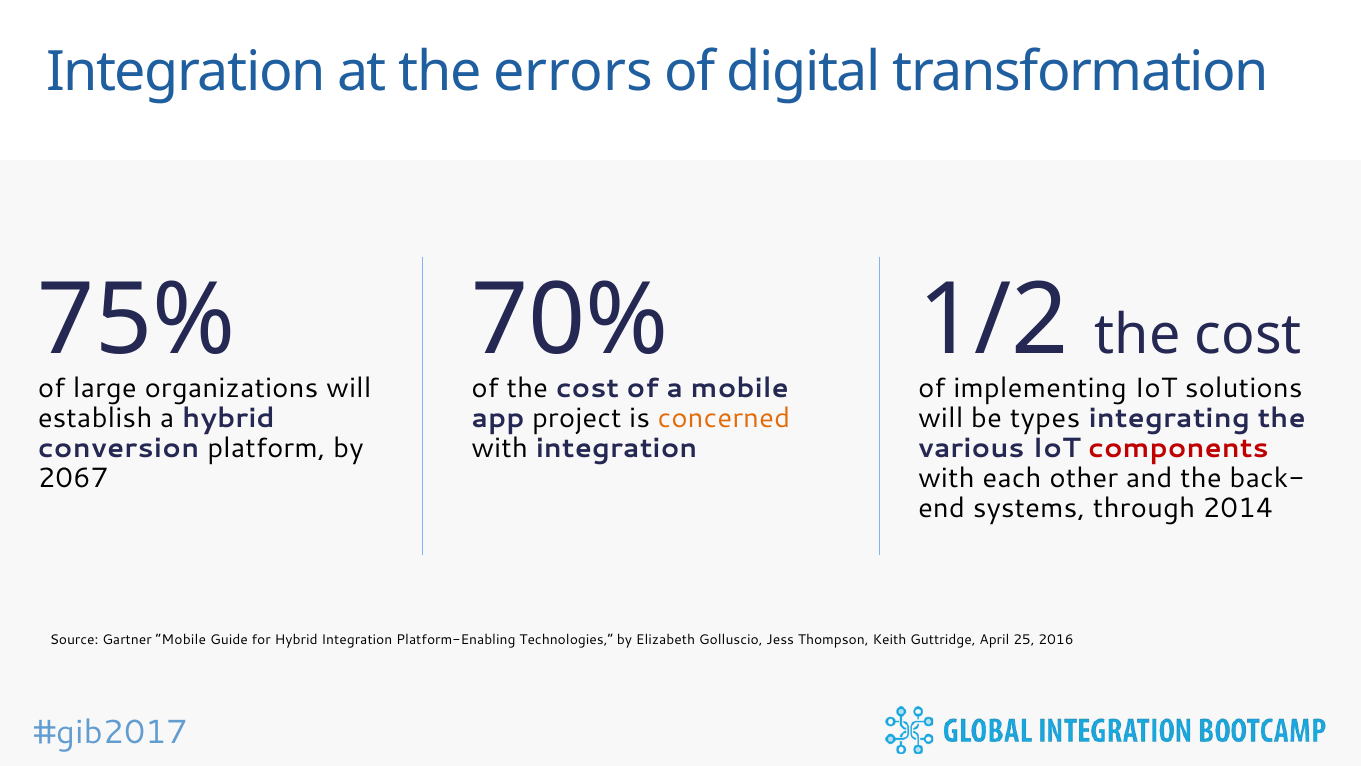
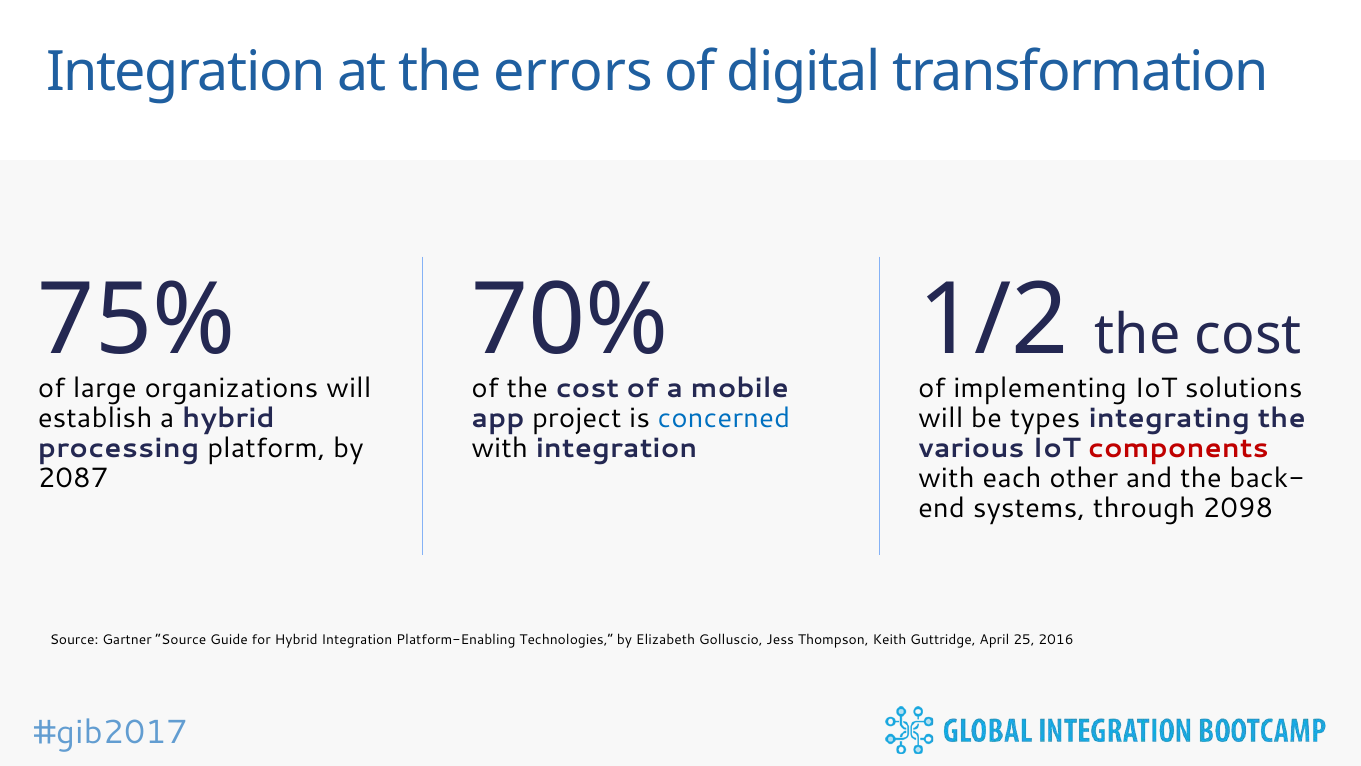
concerned colour: orange -> blue
conversion: conversion -> processing
2067: 2067 -> 2087
2014: 2014 -> 2098
Gartner Mobile: Mobile -> Source
